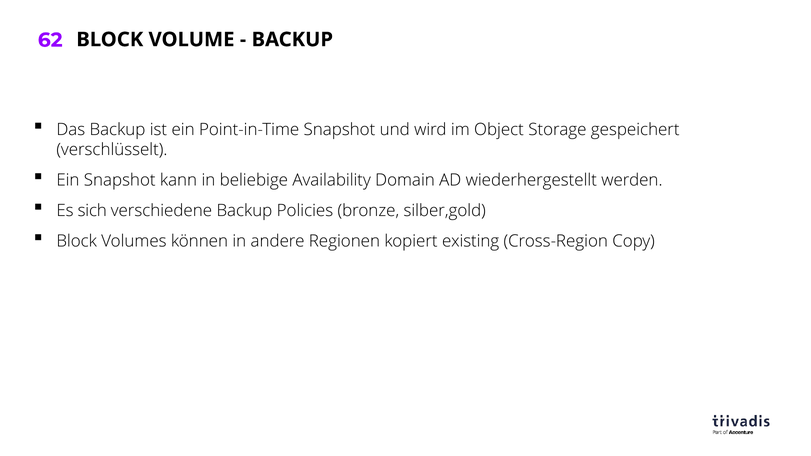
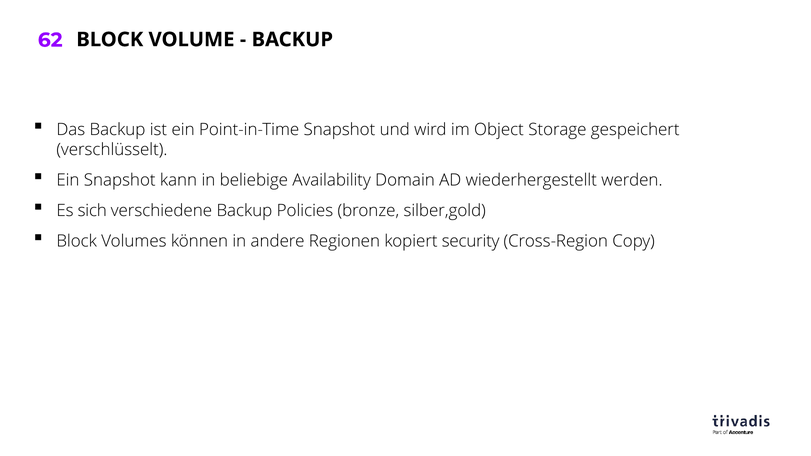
existing: existing -> security
